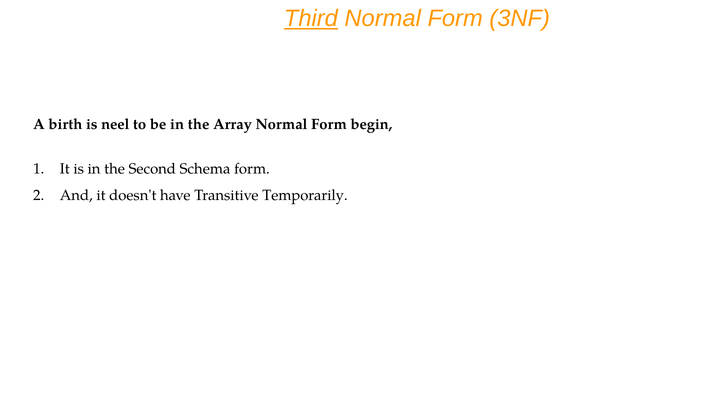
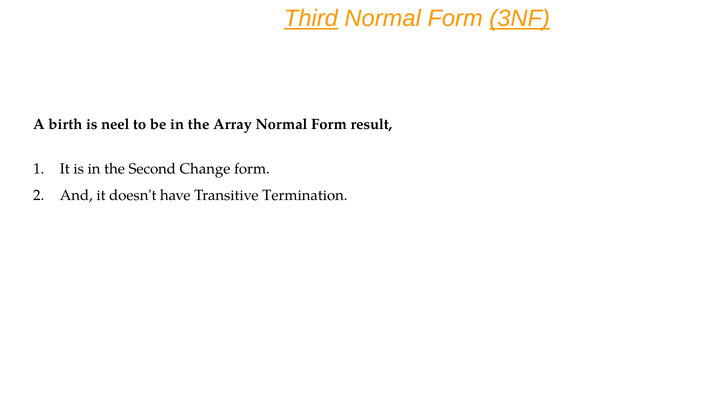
3NF underline: none -> present
begin: begin -> result
Schema: Schema -> Change
Temporarily: Temporarily -> Termination
